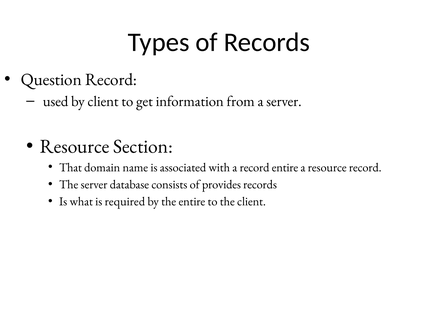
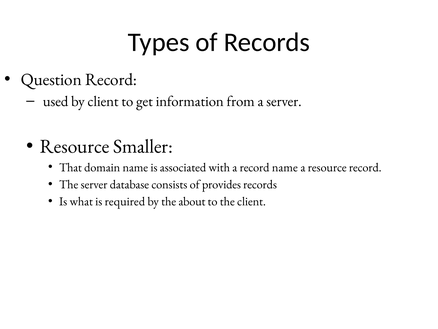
Section: Section -> Smaller
record entire: entire -> name
the entire: entire -> about
